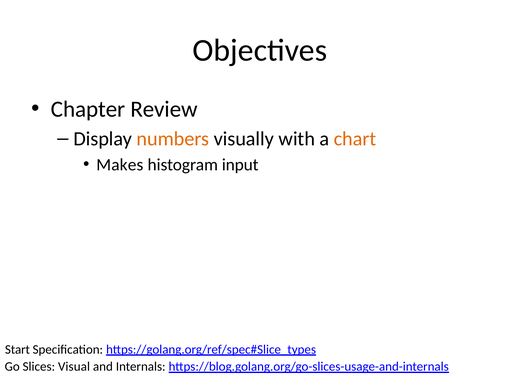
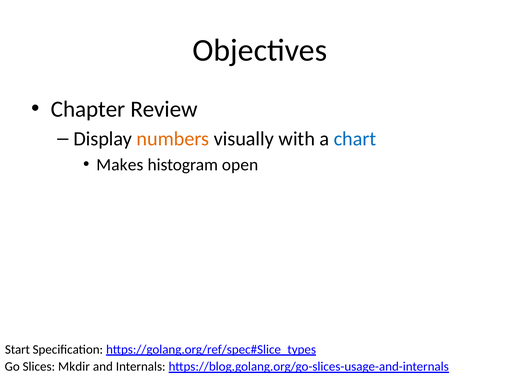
chart colour: orange -> blue
input: input -> open
Visual: Visual -> Mkdir
